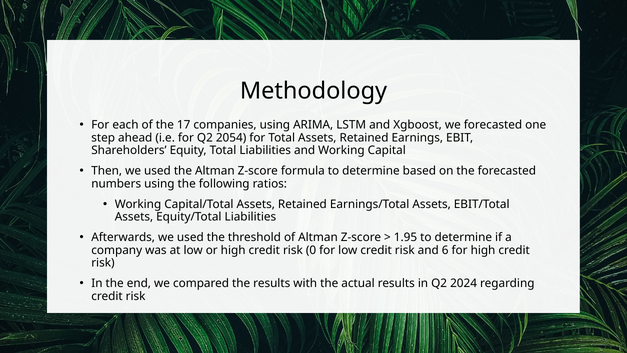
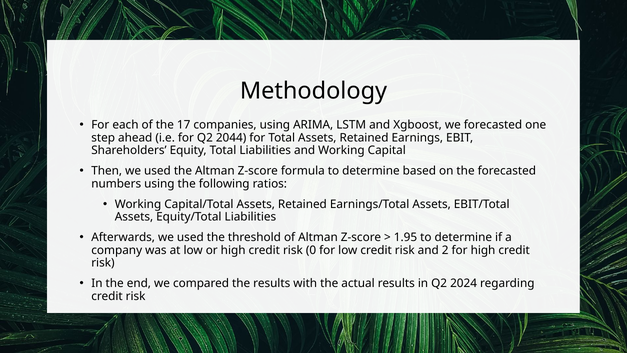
2054: 2054 -> 2044
6: 6 -> 2
